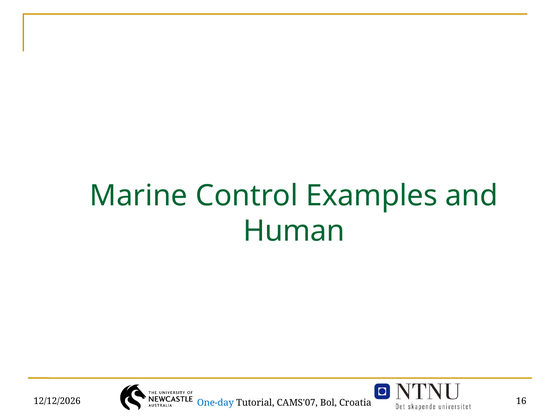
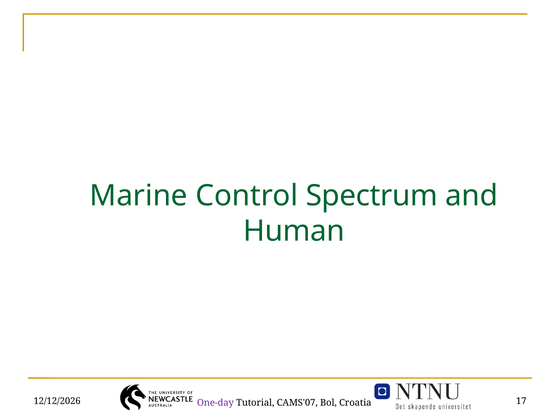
Examples: Examples -> Spectrum
One-day colour: blue -> purple
16: 16 -> 17
